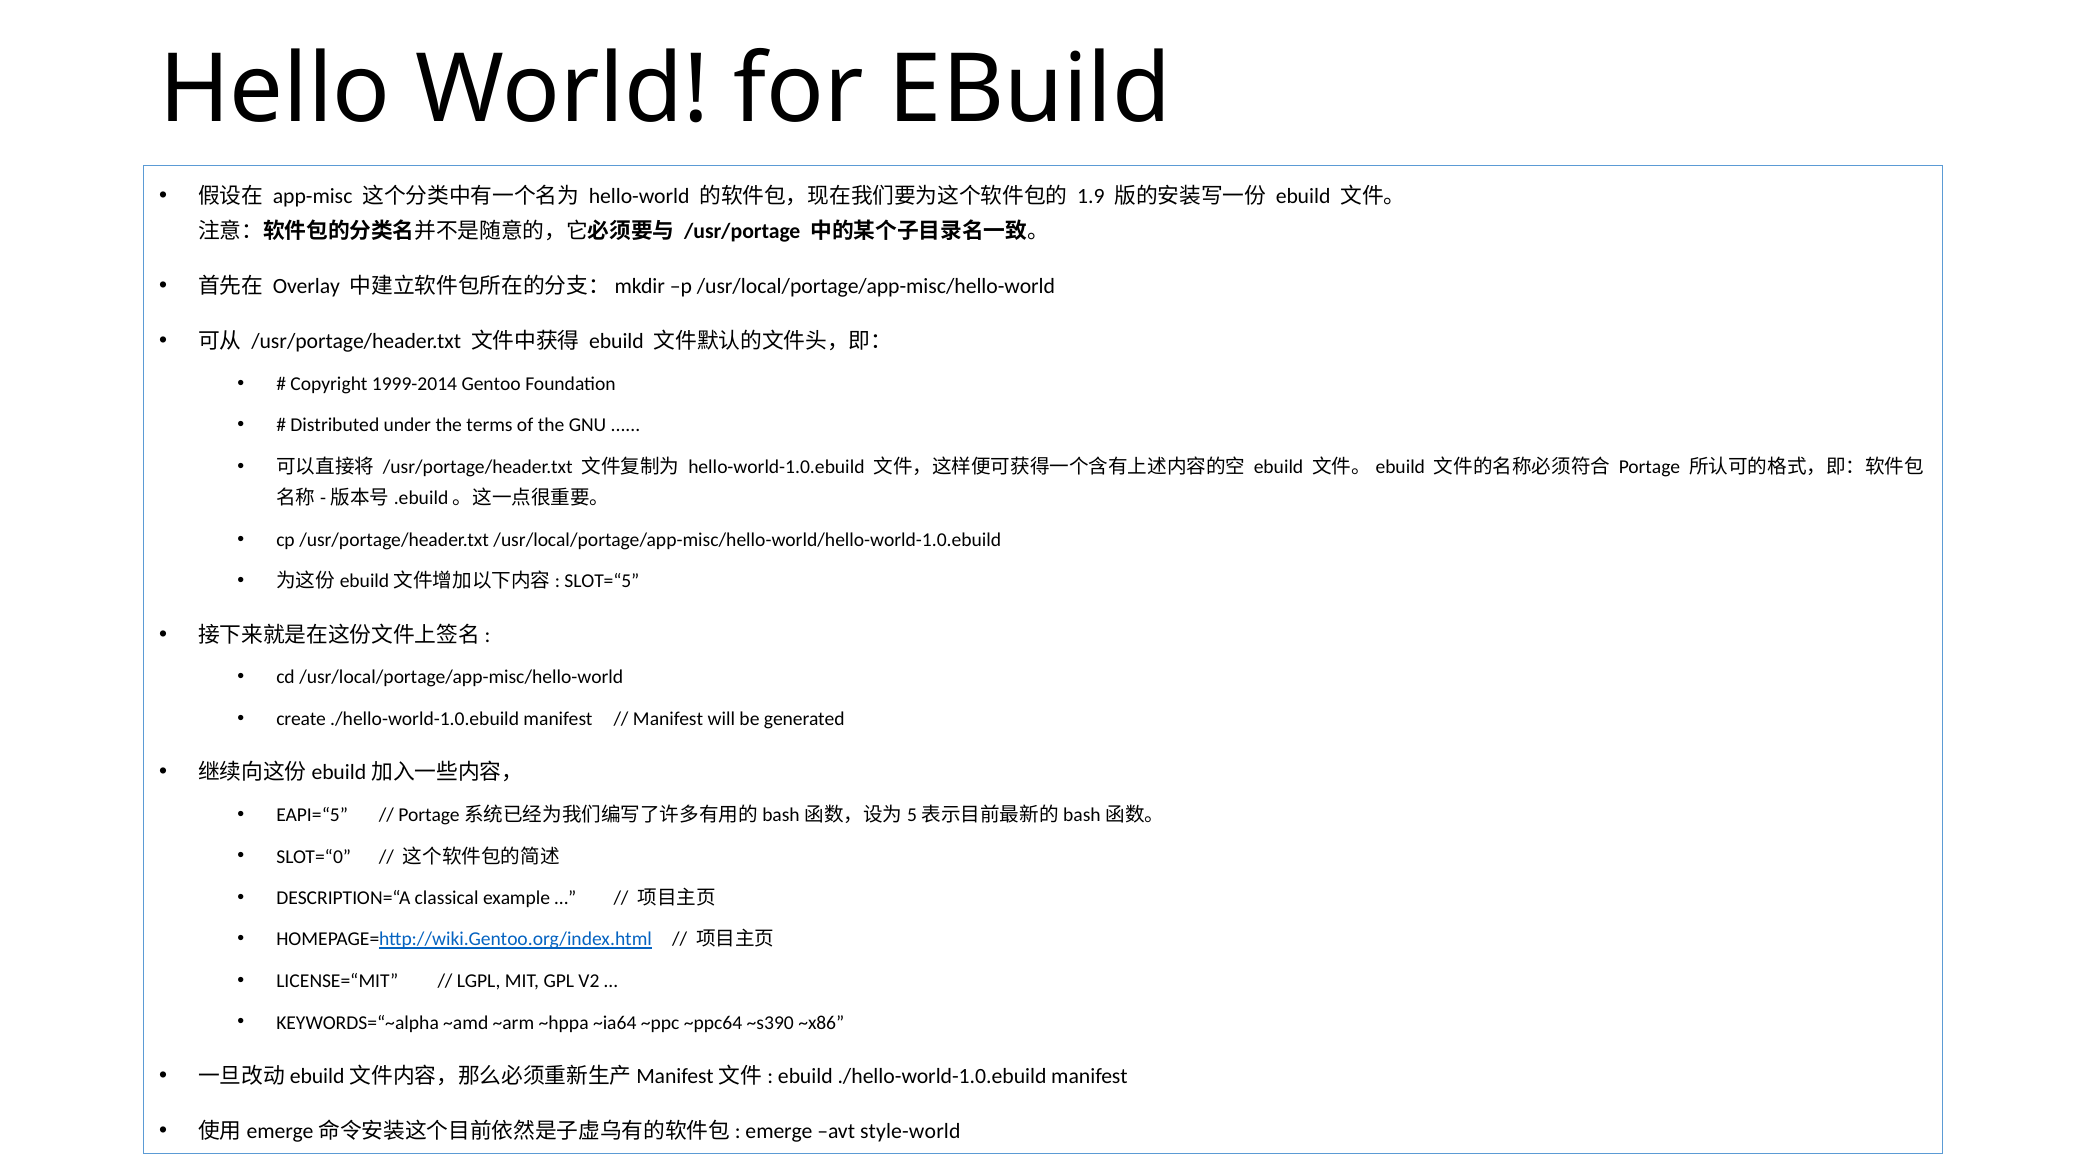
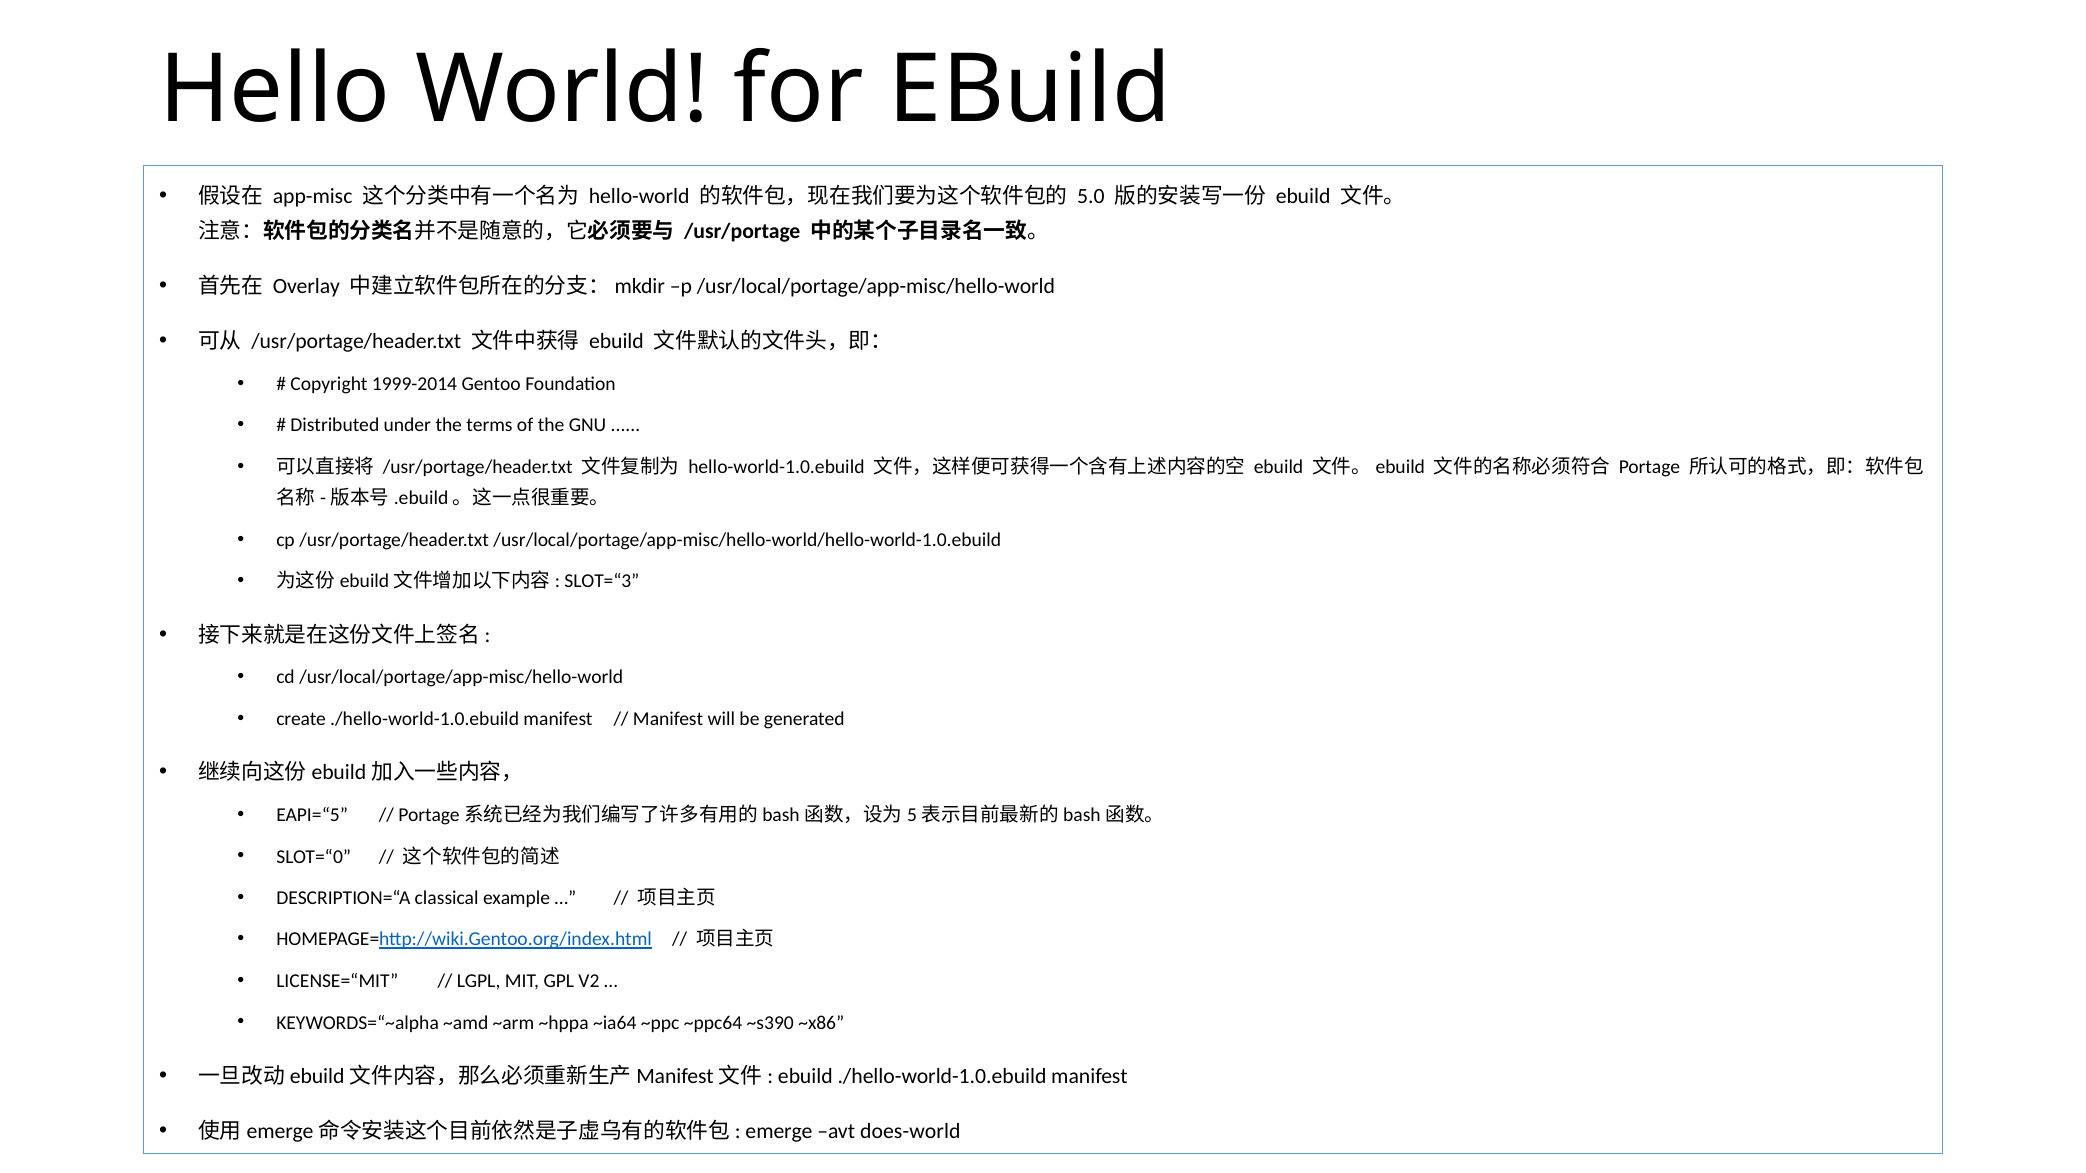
1.9: 1.9 -> 5.0
SLOT=“5: SLOT=“5 -> SLOT=“3
style-world: style-world -> does-world
